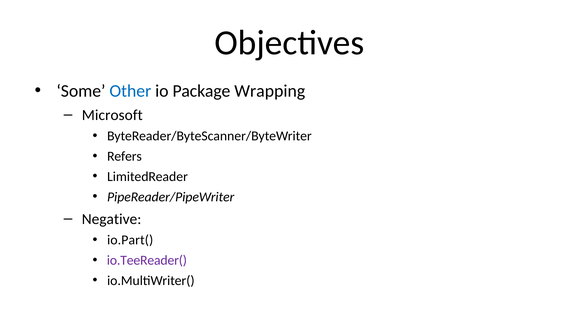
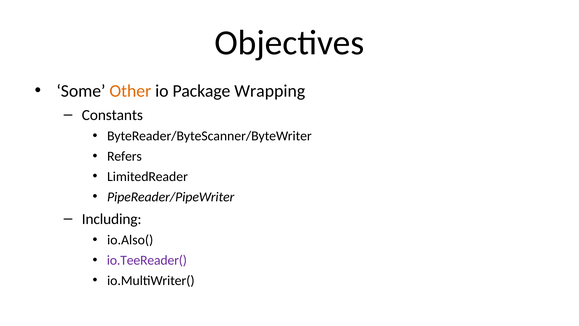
Other colour: blue -> orange
Microsoft: Microsoft -> Constants
Negative: Negative -> Including
io.Part(: io.Part( -> io.Also(
